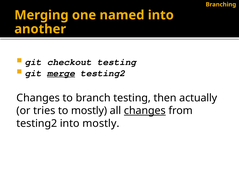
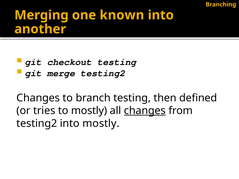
named: named -> known
merge underline: present -> none
actually: actually -> defined
